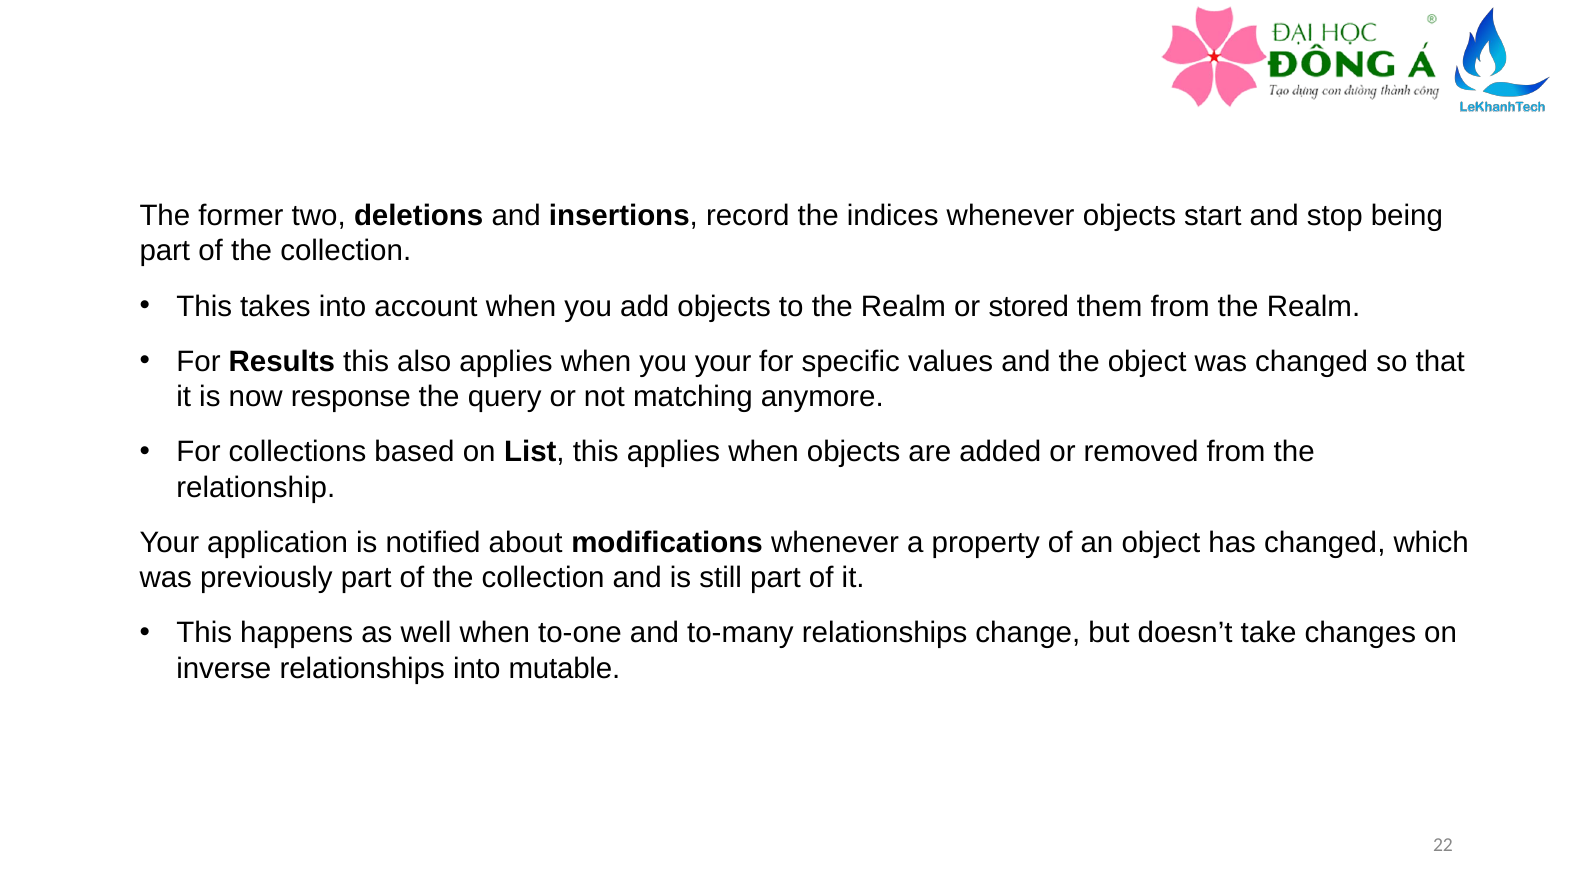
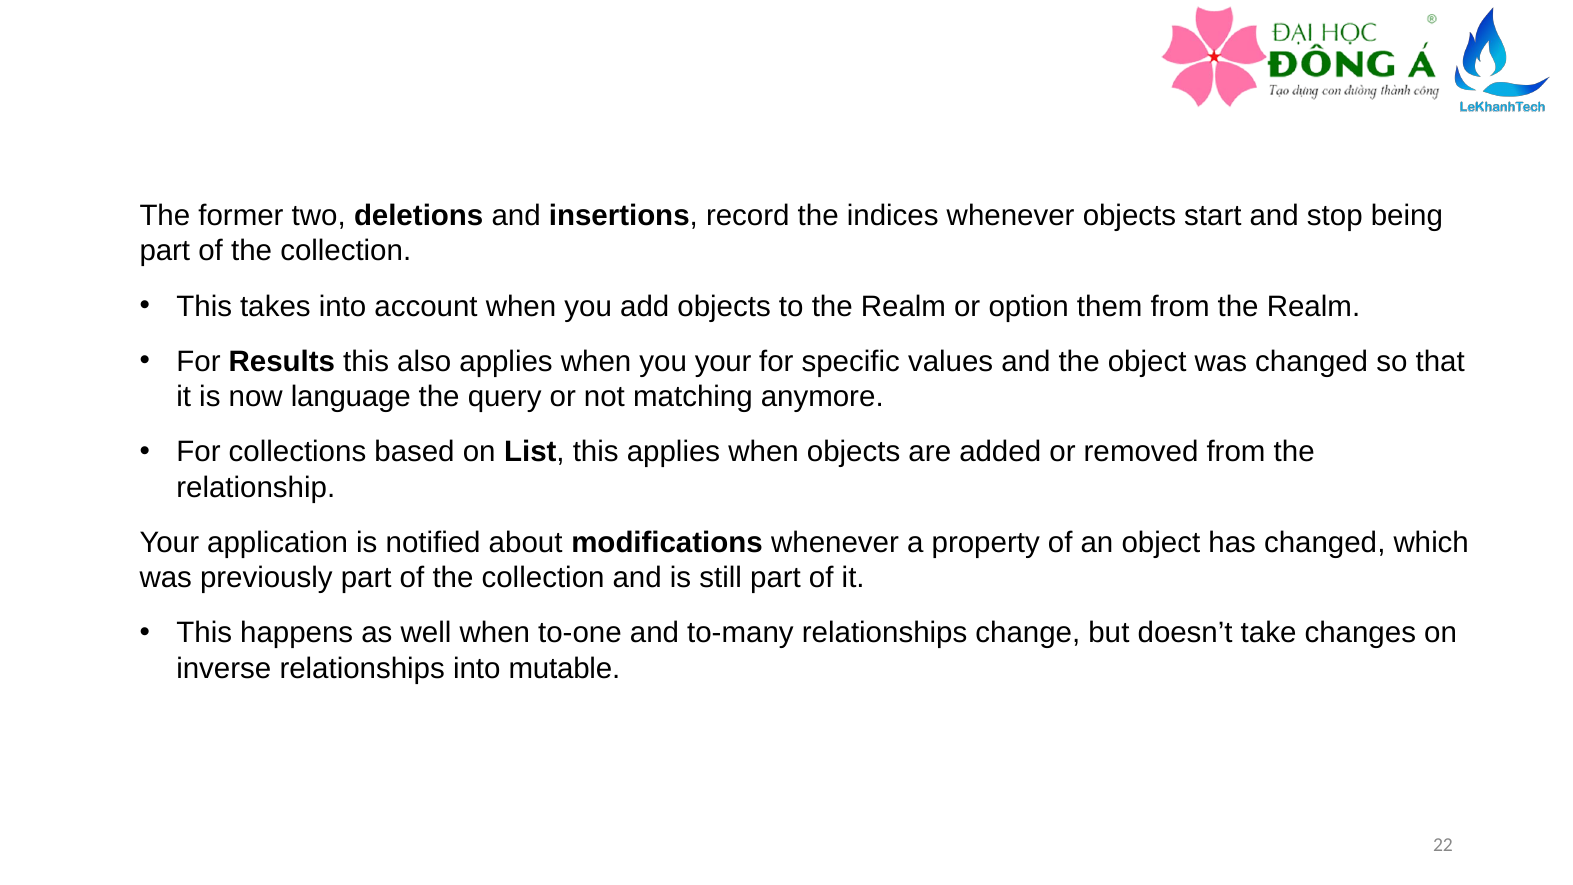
stored: stored -> option
response: response -> language
